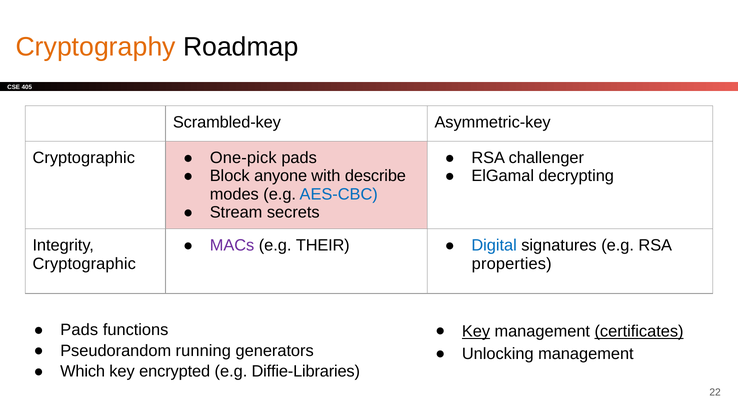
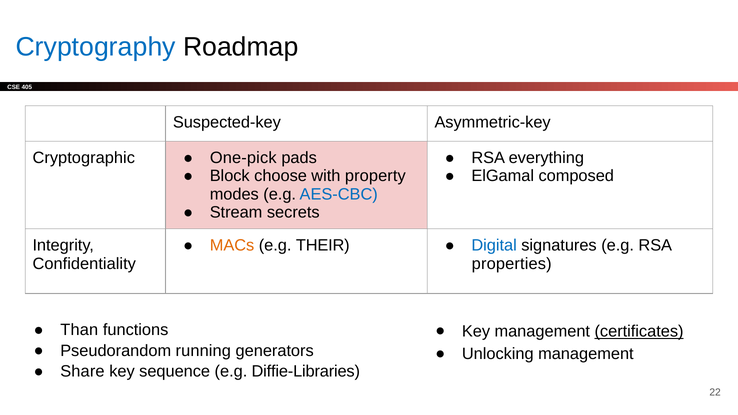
Cryptography colour: orange -> blue
Scrambled-key: Scrambled-key -> Suspected-key
challenger: challenger -> everything
anyone: anyone -> choose
describe: describe -> property
decrypting: decrypting -> composed
MACs colour: purple -> orange
Cryptographic at (84, 264): Cryptographic -> Confidentiality
Pads at (79, 330): Pads -> Than
Key at (476, 332) underline: present -> none
Which: Which -> Share
encrypted: encrypted -> sequence
